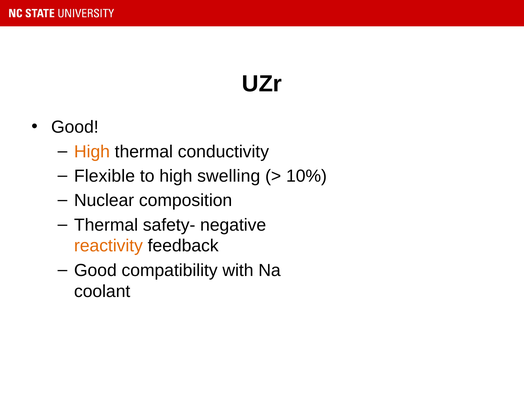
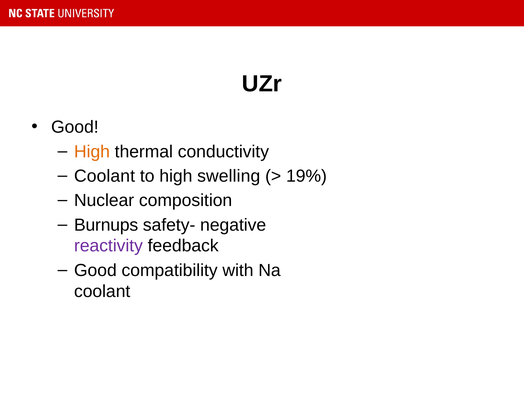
Flexible at (105, 176): Flexible -> Coolant
10%: 10% -> 19%
Thermal at (106, 225): Thermal -> Burnups
reactivity colour: orange -> purple
